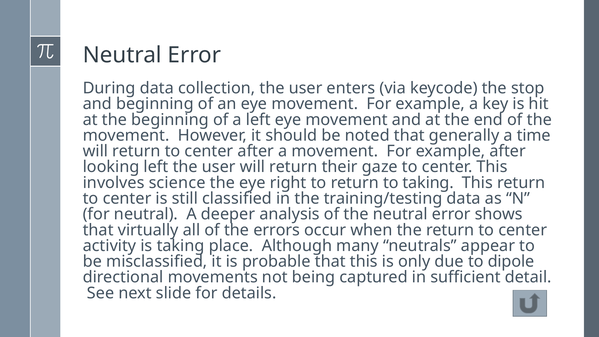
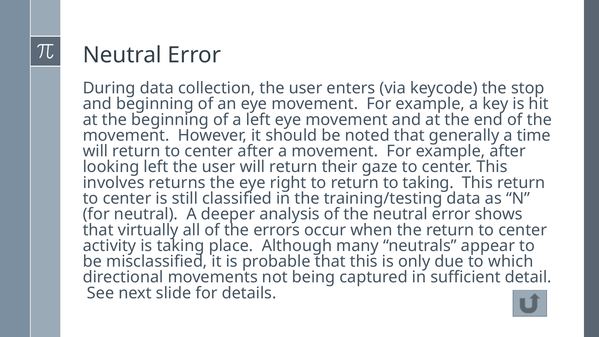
science: science -> returns
dipole: dipole -> which
